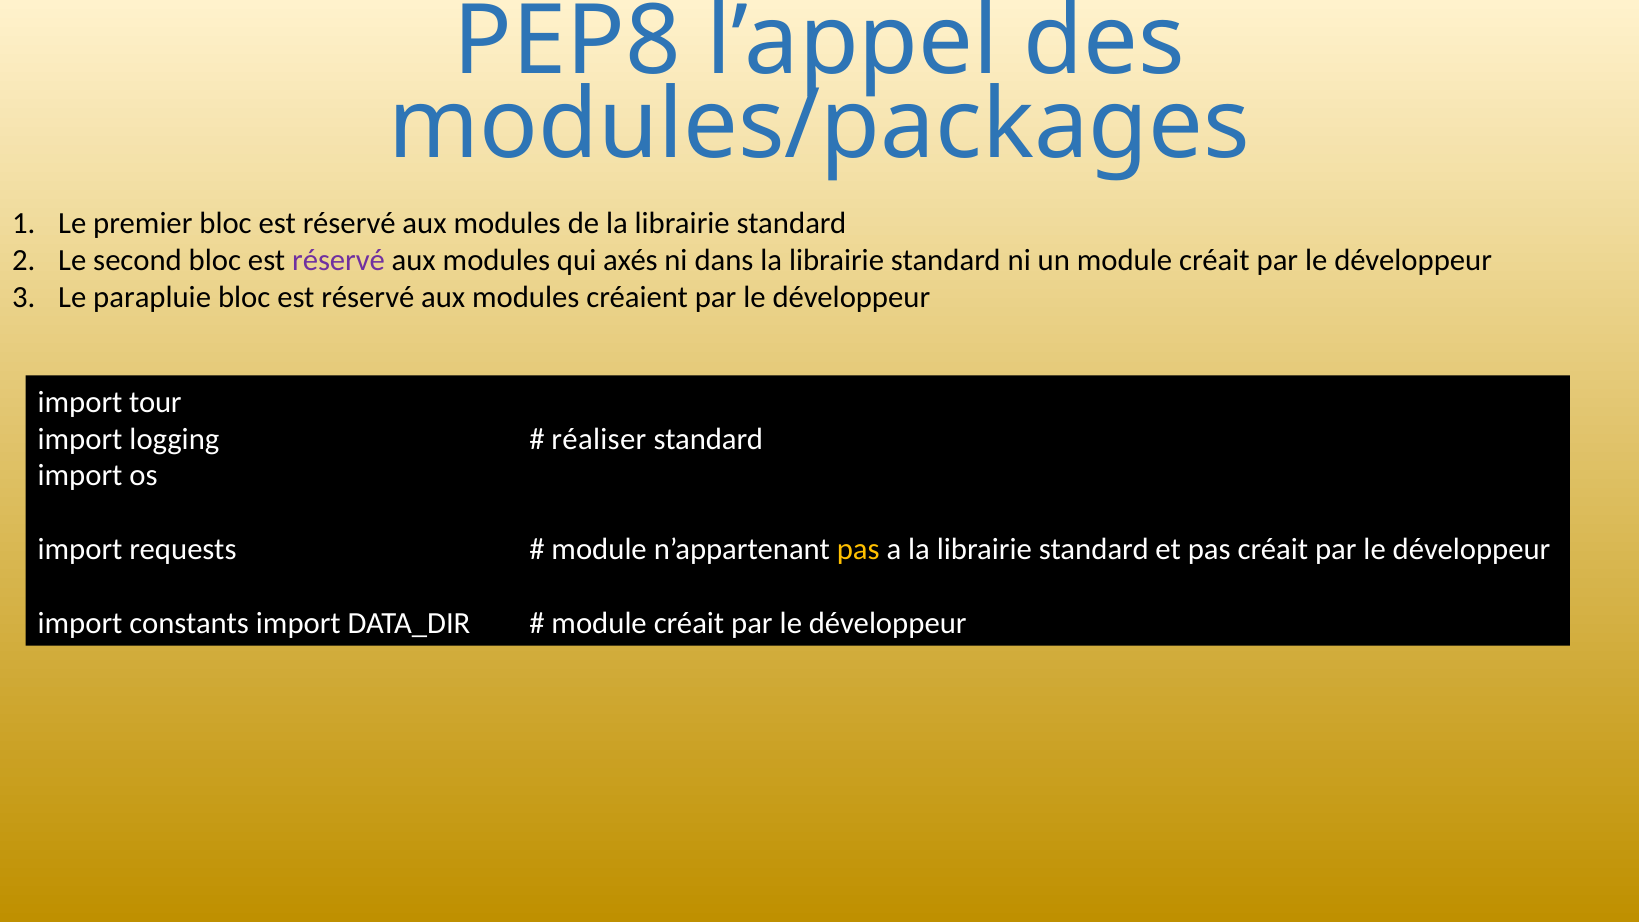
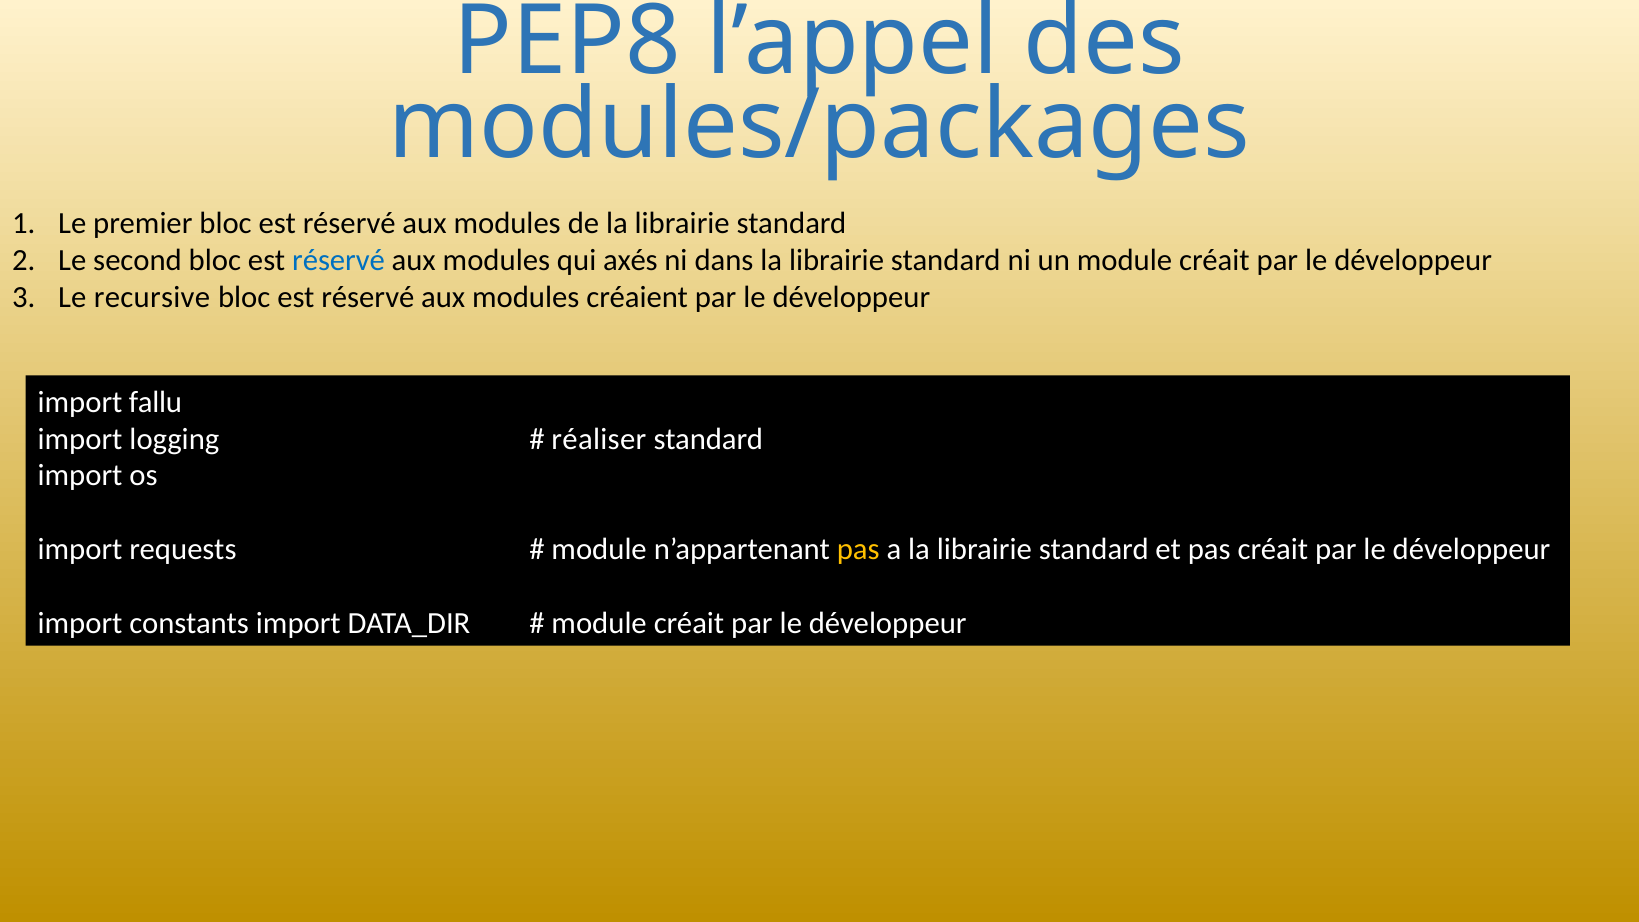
réservé at (339, 261) colour: purple -> blue
parapluie: parapluie -> recursive
tour: tour -> fallu
